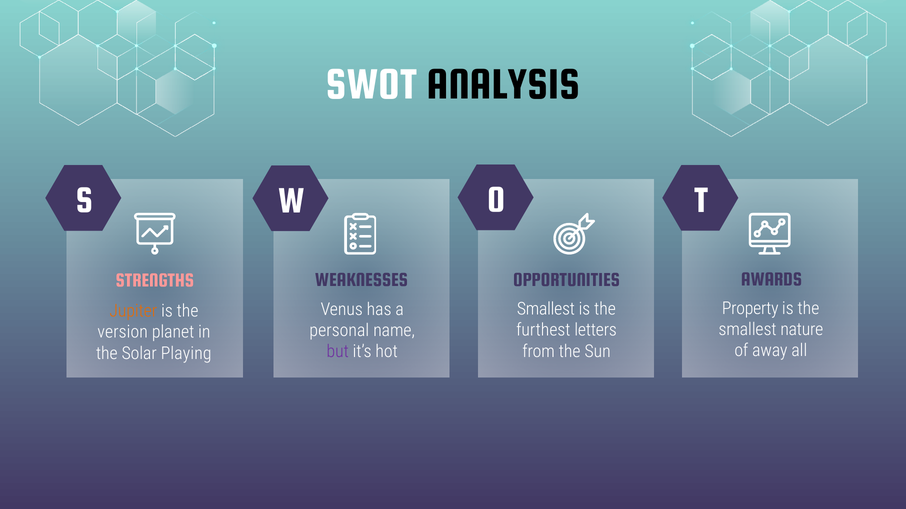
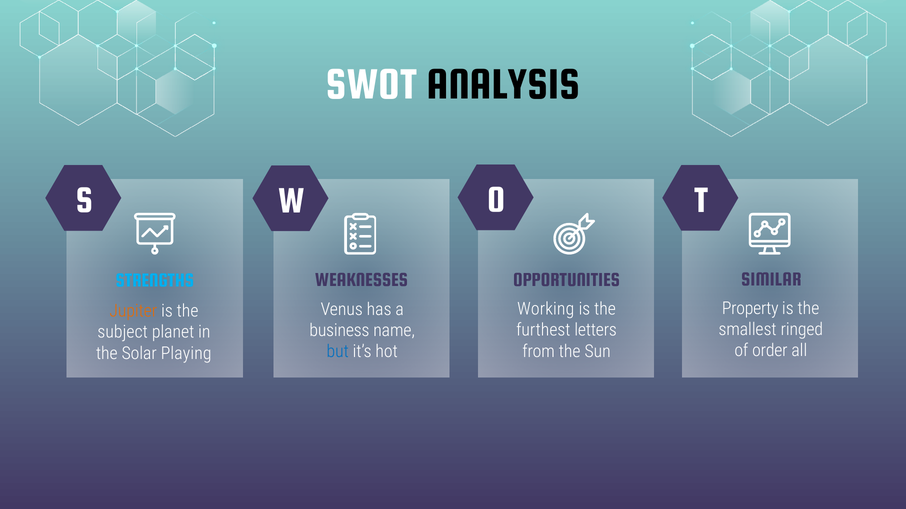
STRENGTHS colour: pink -> light blue
AWARDS: AWARDS -> SIMILAR
Smallest at (546, 309): Smallest -> Working
nature: nature -> ringed
personal: personal -> business
version: version -> subject
away: away -> order
but colour: purple -> blue
